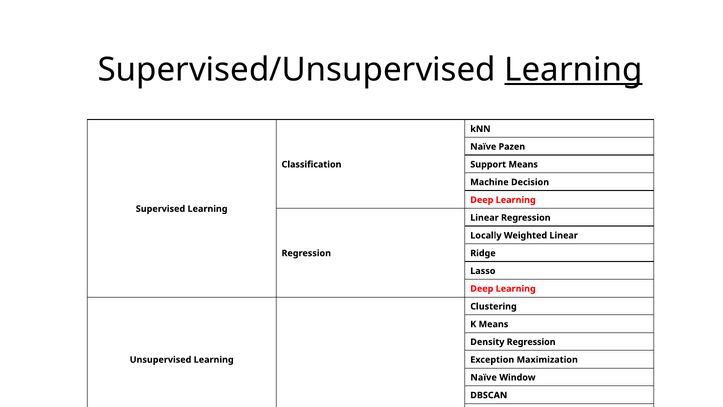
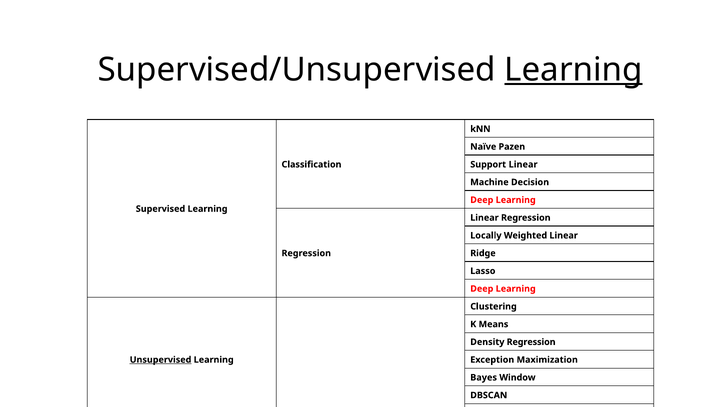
Support Means: Means -> Linear
Unsupervised underline: none -> present
Naïve at (484, 377): Naïve -> Bayes
